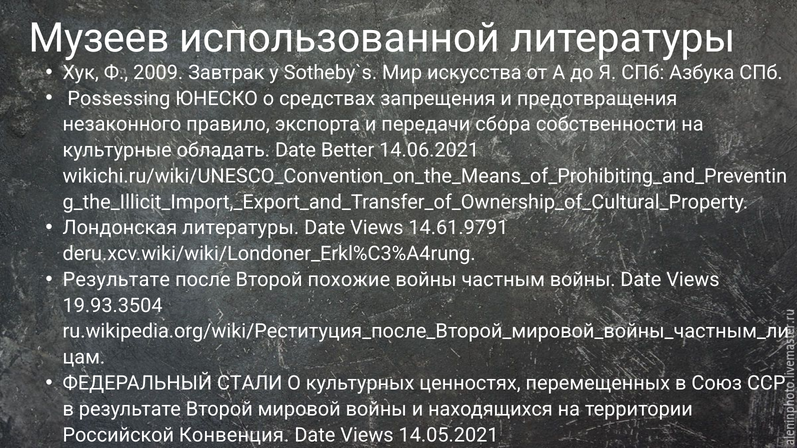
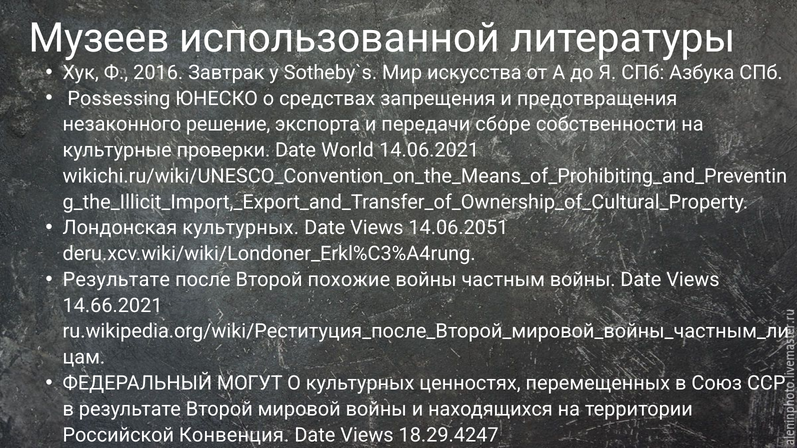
2009: 2009 -> 2016
правило: правило -> решение
сбора: сбора -> сборе
обладать: обладать -> проверки
Better: Better -> World
Лондонская литературы: литературы -> культурных
14.61.9791: 14.61.9791 -> 14.06.2051
19.93.3504: 19.93.3504 -> 14.66.2021
СТАЛИ: СТАЛИ -> МОГУТ
14.05.2021: 14.05.2021 -> 18.29.4247
